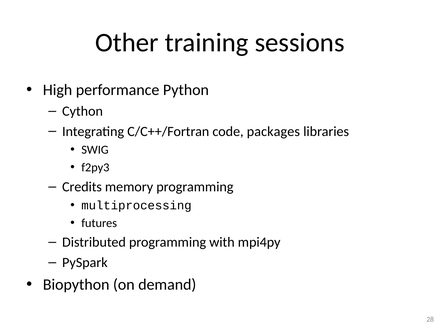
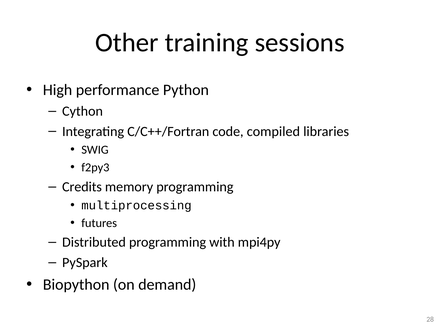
packages: packages -> compiled
